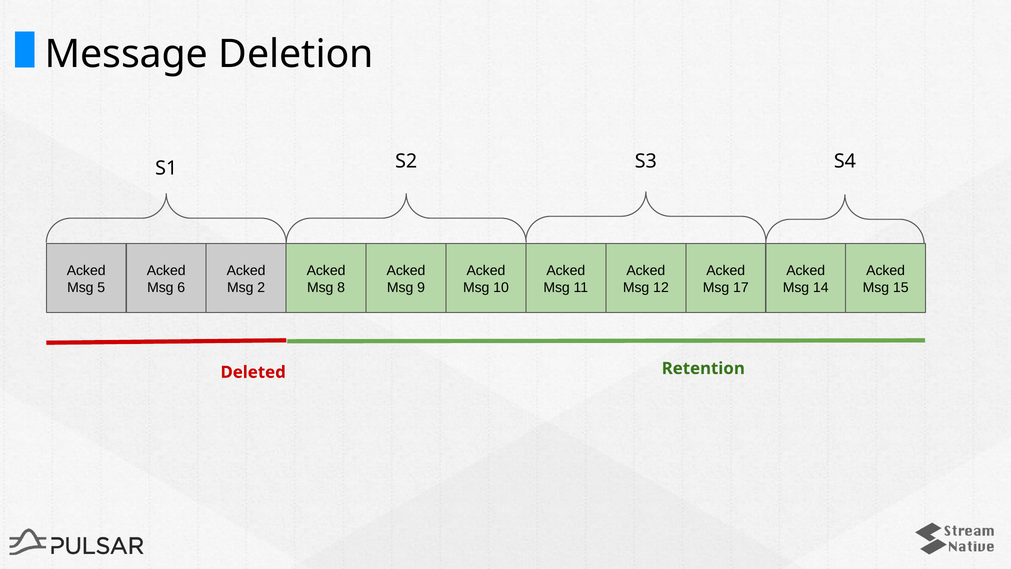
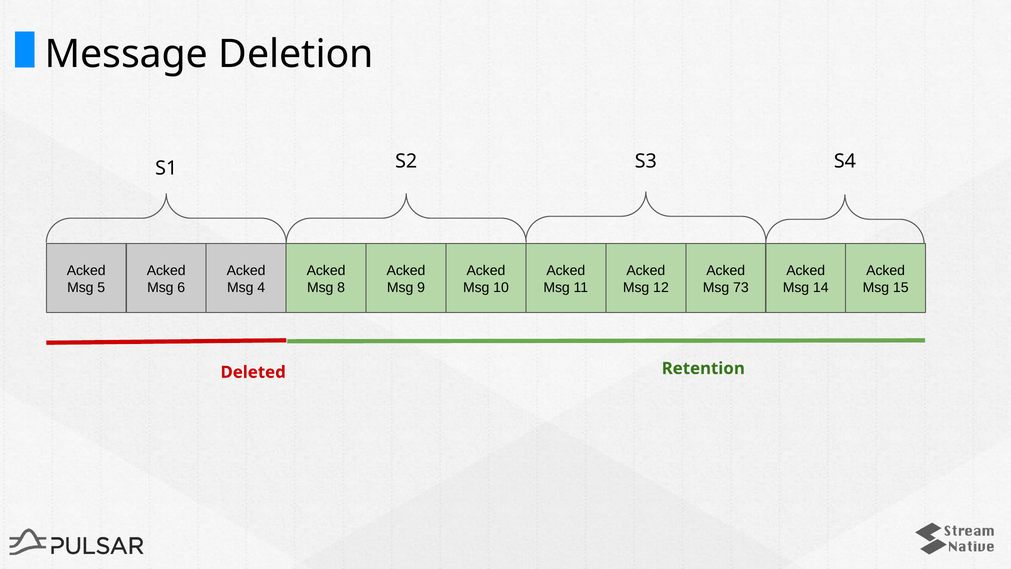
2: 2 -> 4
17: 17 -> 73
